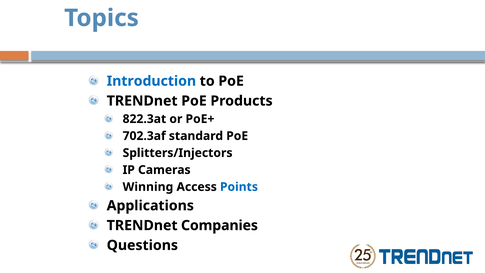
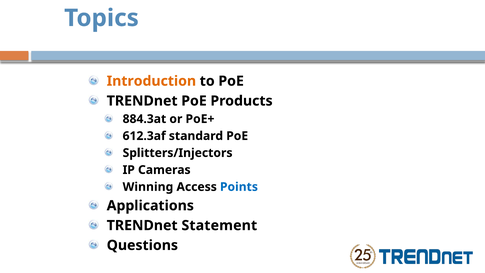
Introduction colour: blue -> orange
822.3at: 822.3at -> 884.3at
702.3af: 702.3af -> 612.3af
Companies: Companies -> Statement
